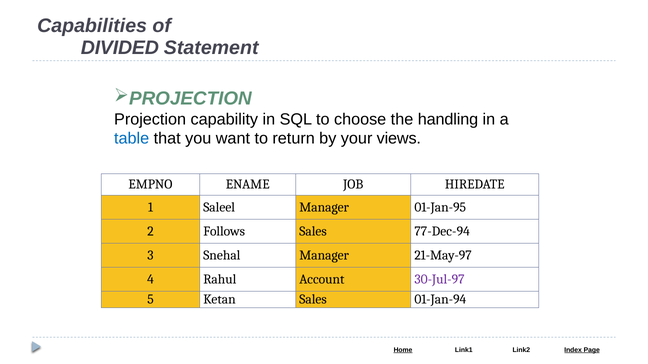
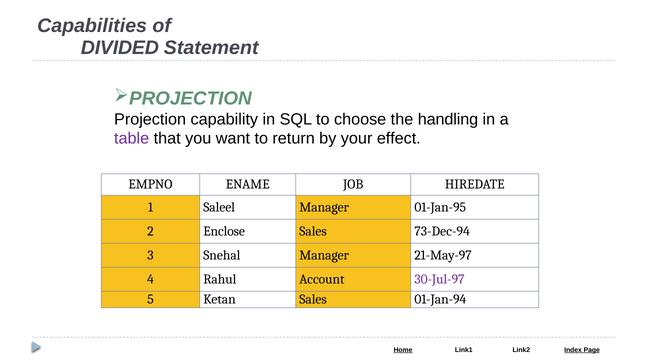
table colour: blue -> purple
views: views -> effect
Follows: Follows -> Enclose
77-Dec-94: 77-Dec-94 -> 73-Dec-94
